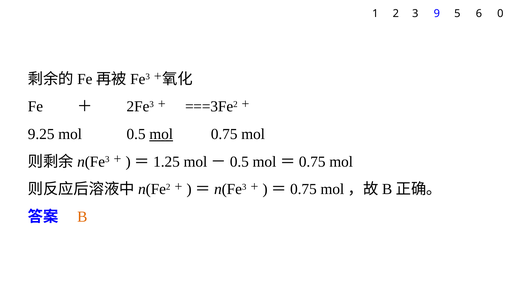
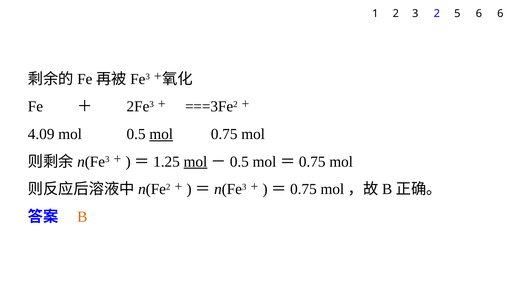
3 9: 9 -> 2
6 0: 0 -> 6
9.25: 9.25 -> 4.09
mol at (195, 161) underline: none -> present
